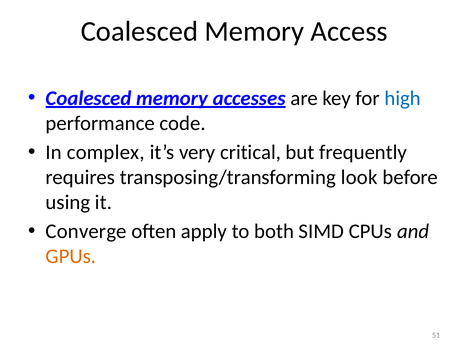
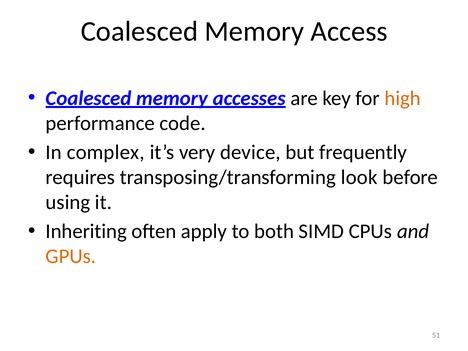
high colour: blue -> orange
critical: critical -> device
Converge: Converge -> Inheriting
